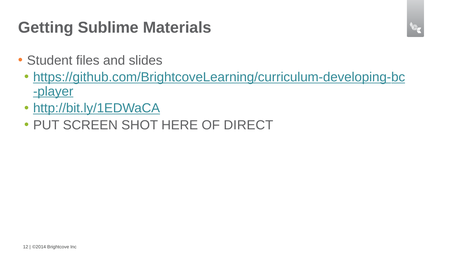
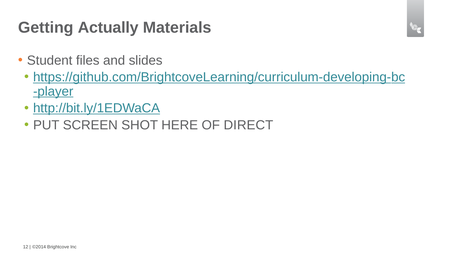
Sublime: Sublime -> Actually
